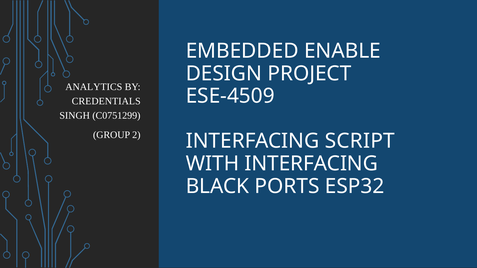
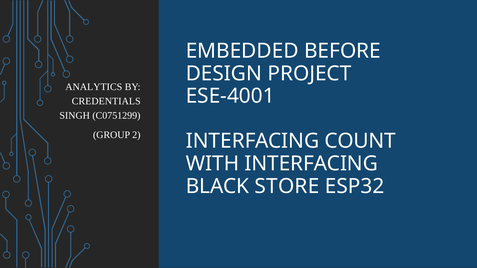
ENABLE: ENABLE -> BEFORE
ESE-4509: ESE-4509 -> ESE-4001
SCRIPT: SCRIPT -> COUNT
PORTS: PORTS -> STORE
